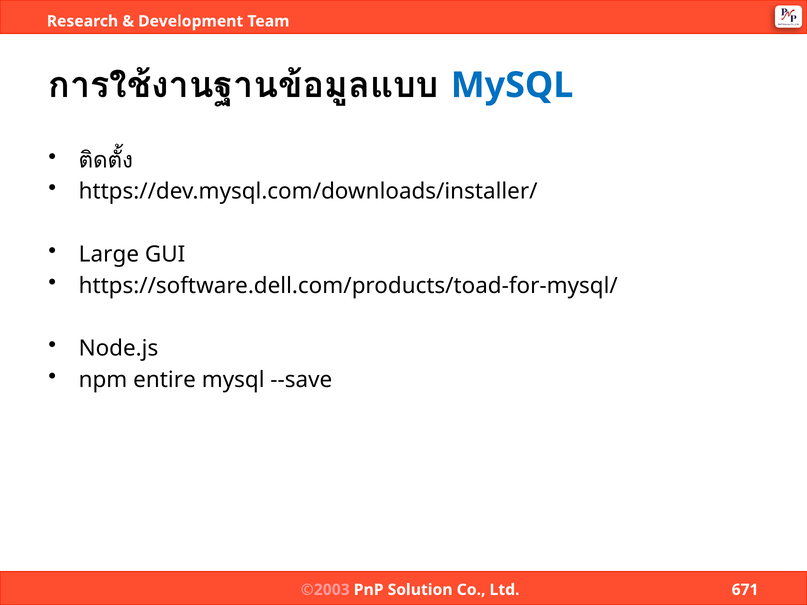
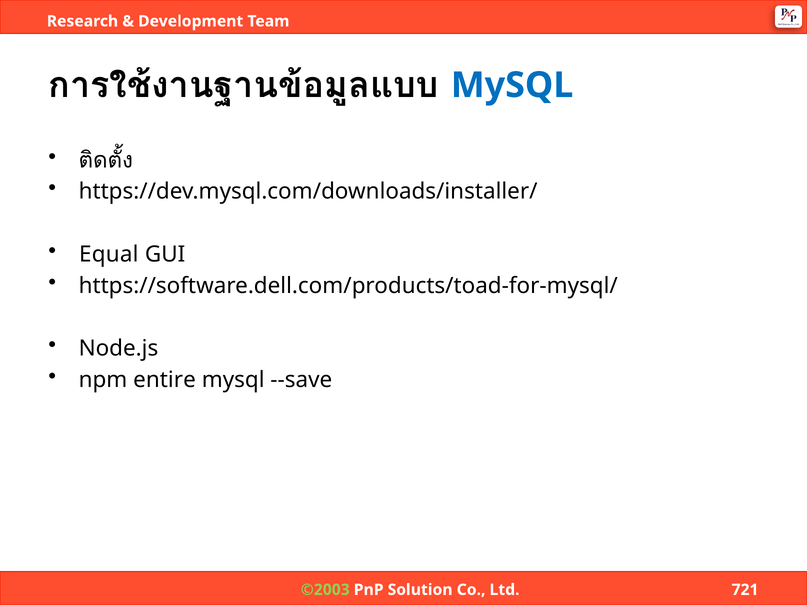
Large: Large -> Equal
©2003 colour: pink -> light green
671: 671 -> 721
